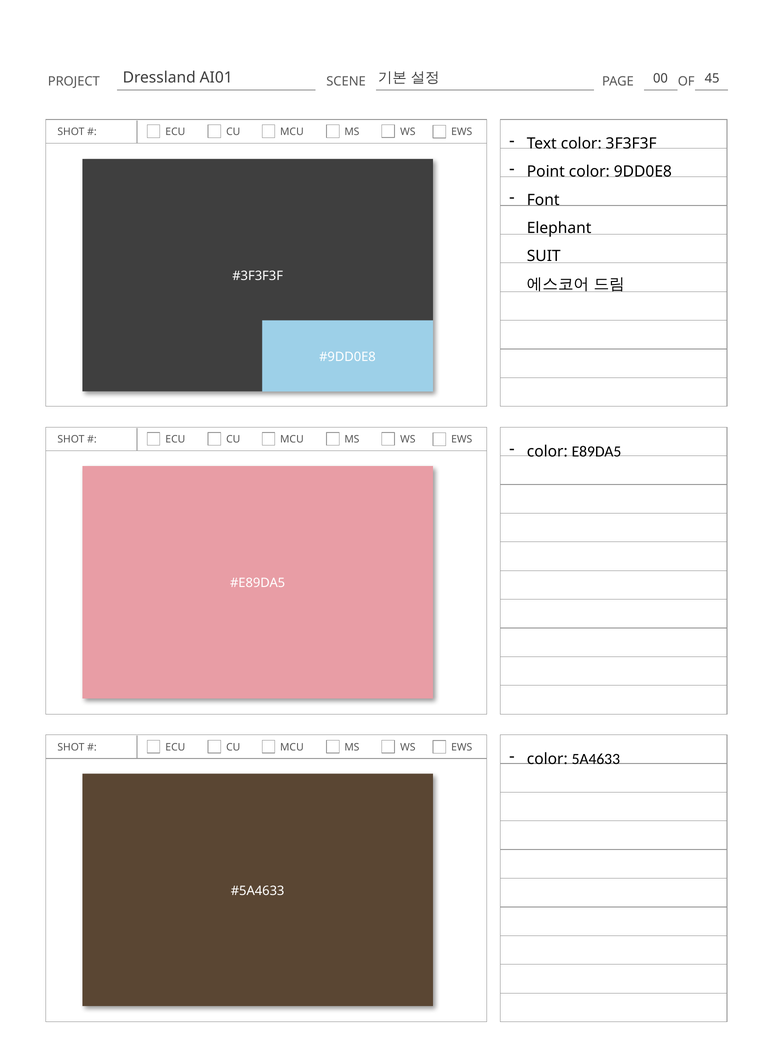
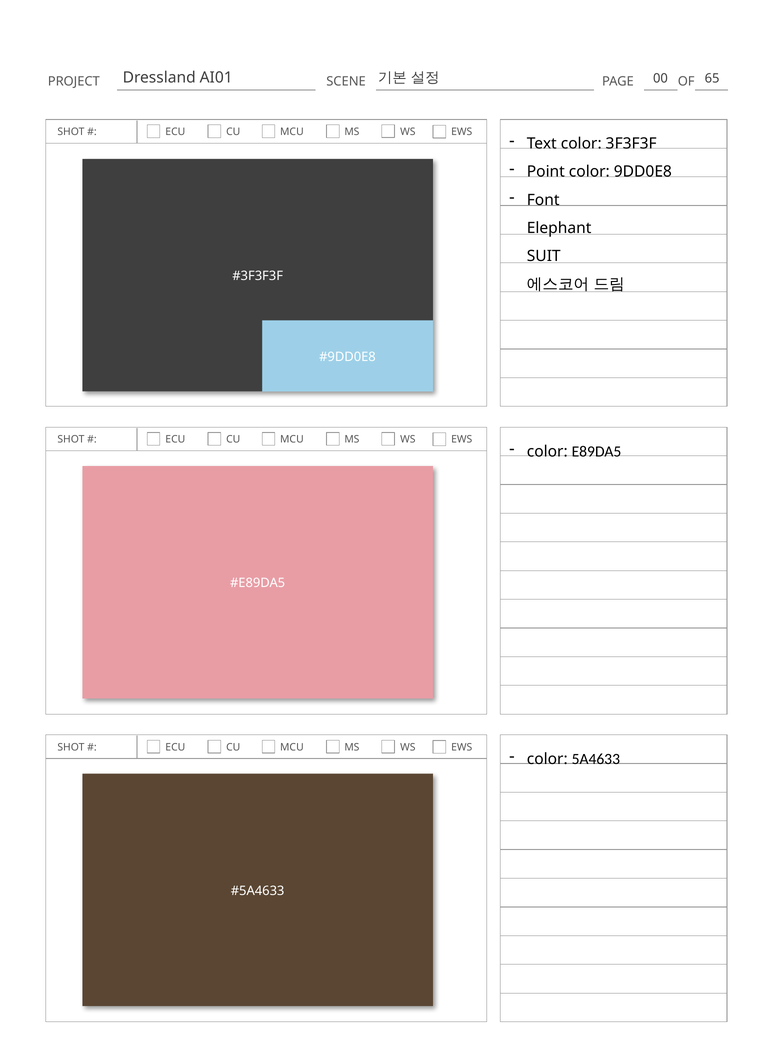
45: 45 -> 65
